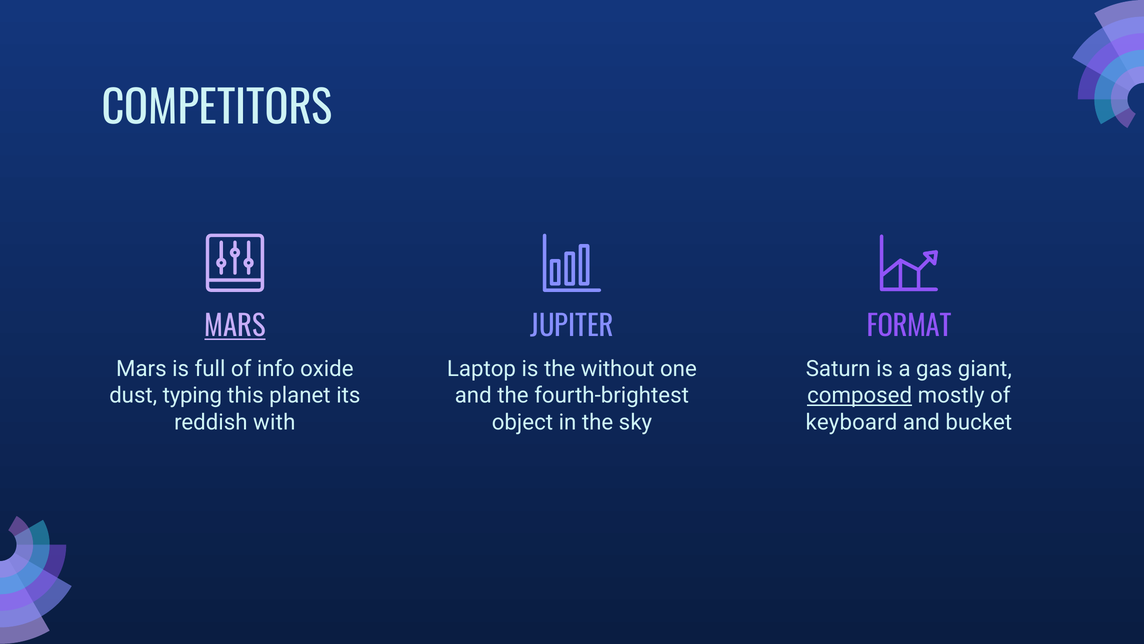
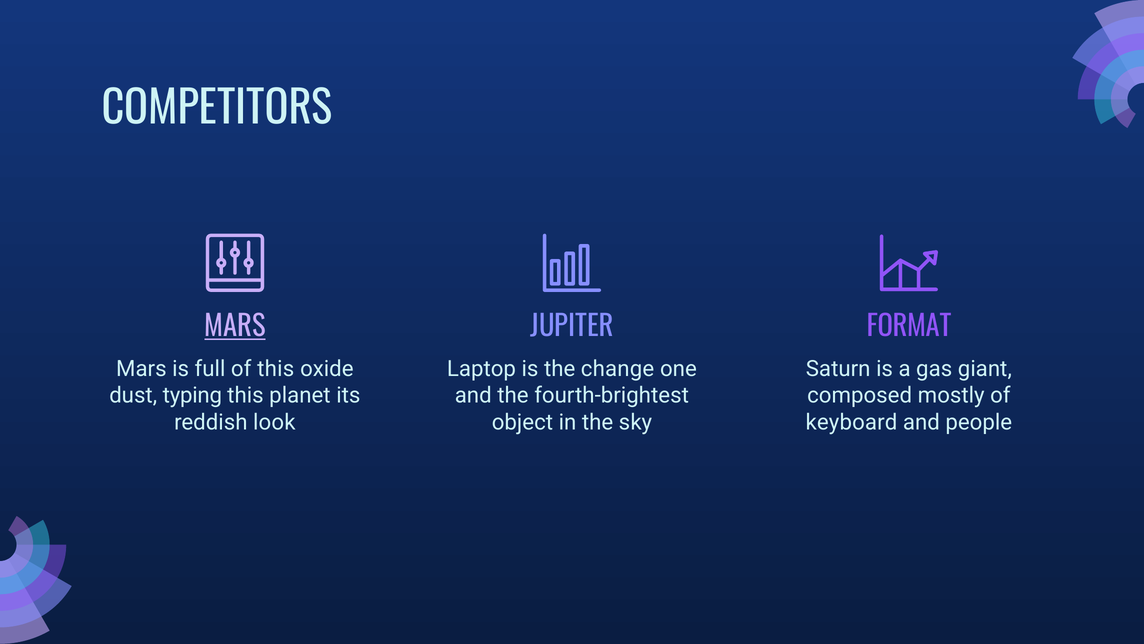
of info: info -> this
without: without -> change
composed underline: present -> none
with: with -> look
bucket: bucket -> people
